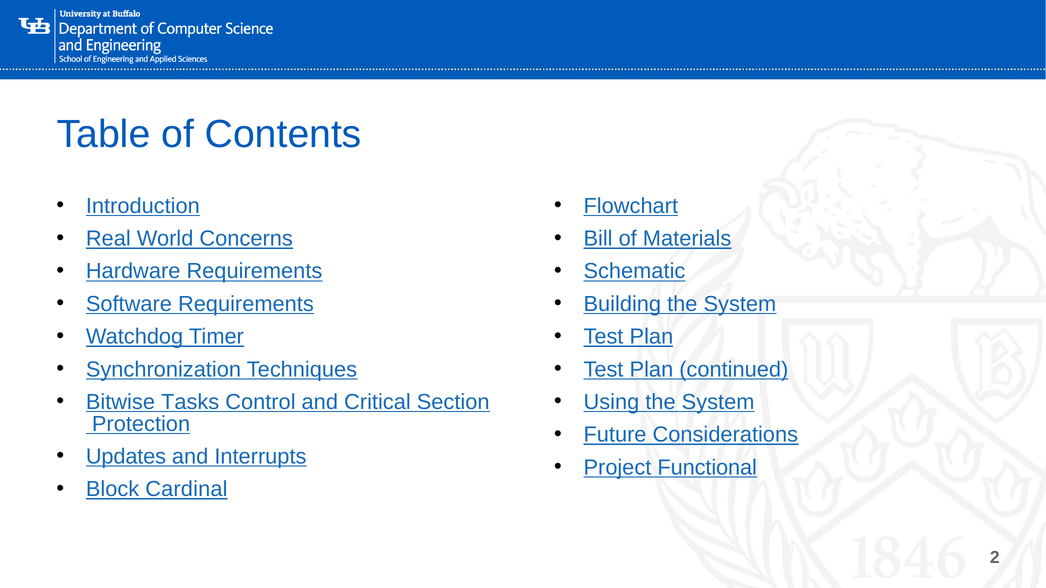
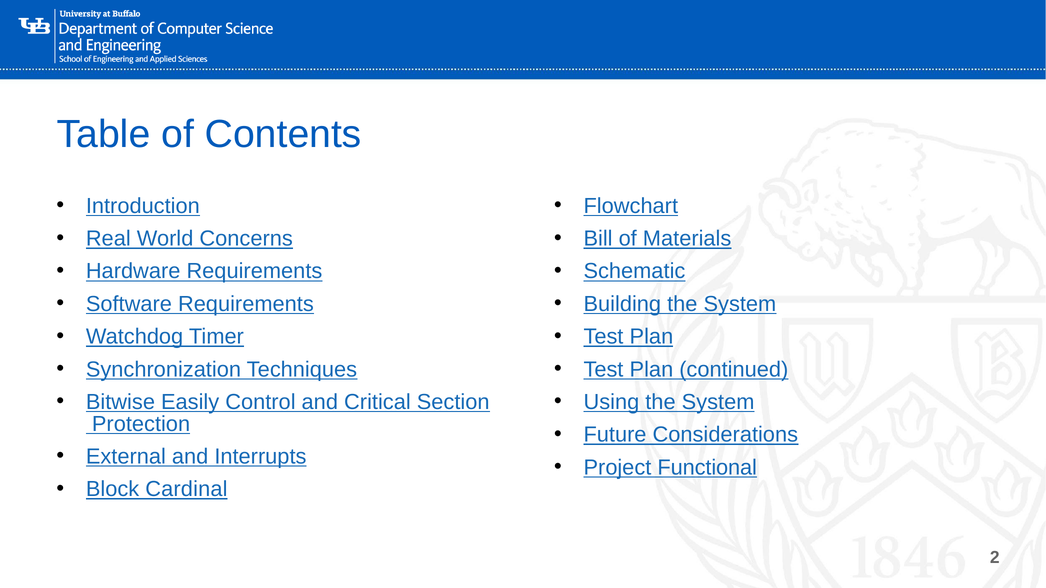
Tasks: Tasks -> Easily
Updates: Updates -> External
